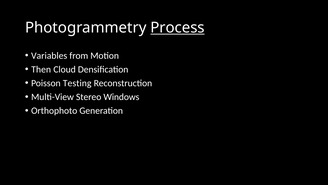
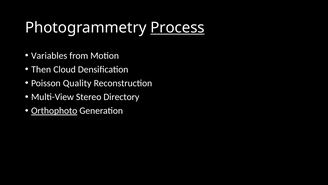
Testing: Testing -> Quality
Windows: Windows -> Directory
Orthophoto underline: none -> present
